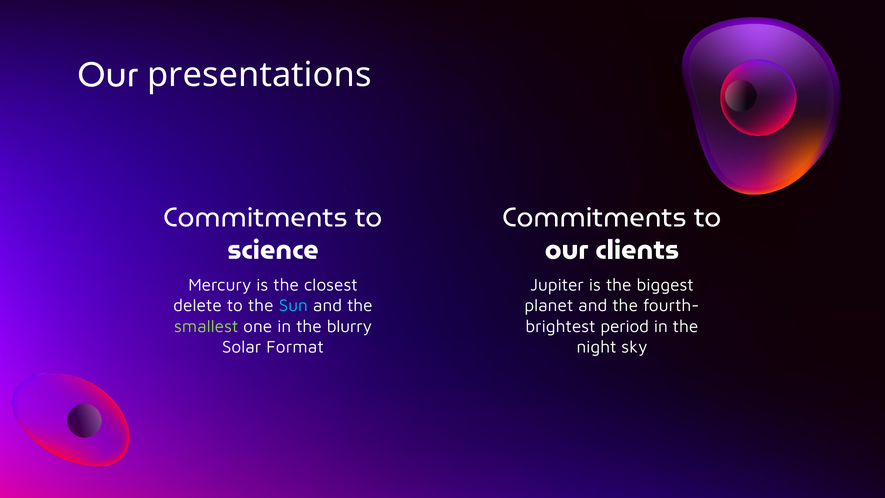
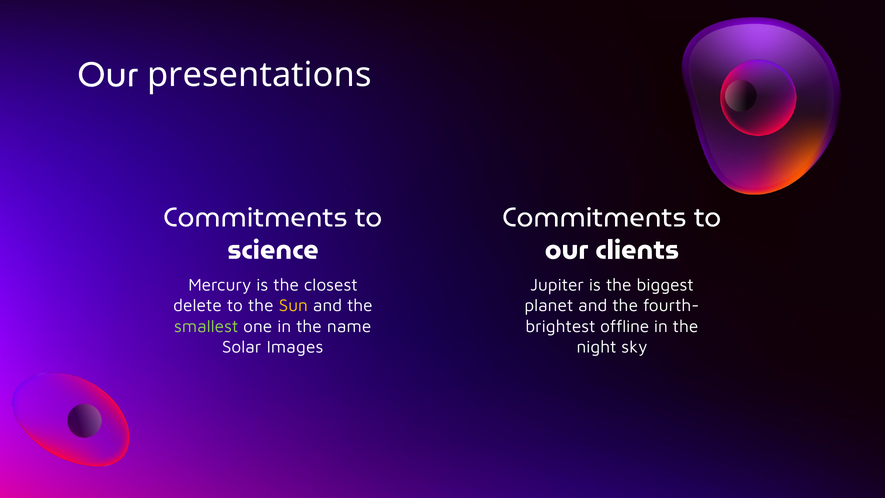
Sun colour: light blue -> yellow
blurry: blurry -> name
period: period -> offline
Format: Format -> Images
